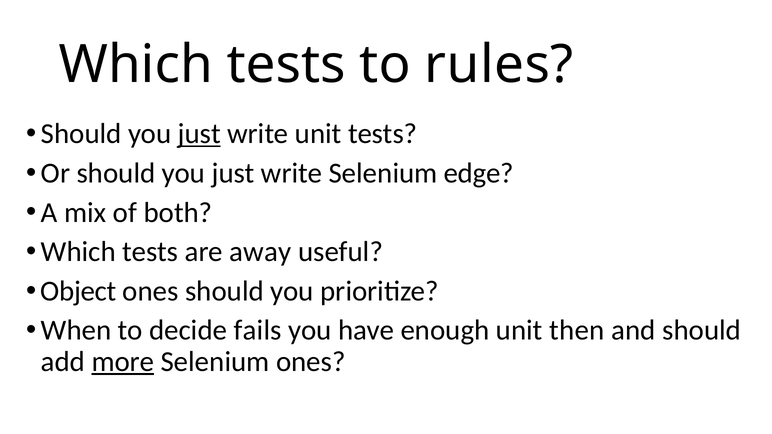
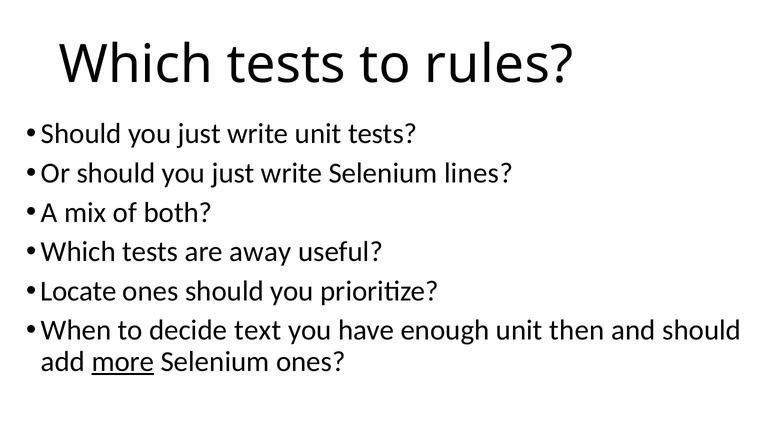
just at (199, 134) underline: present -> none
edge: edge -> lines
Object: Object -> Locate
fails: fails -> text
